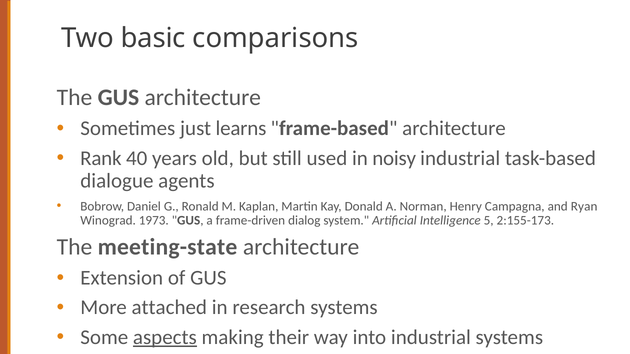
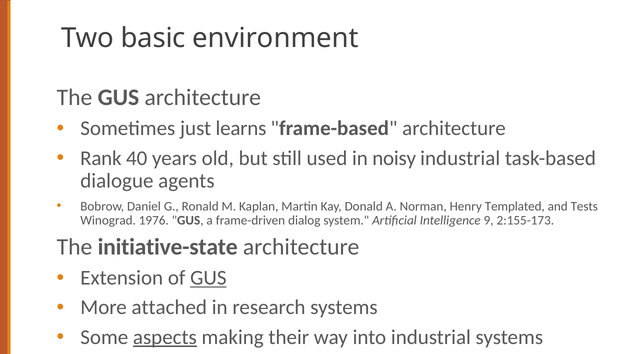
comparisons: comparisons -> environment
Campagna: Campagna -> Templated
Ryan: Ryan -> Tests
1973: 1973 -> 1976
5: 5 -> 9
meeting-state: meeting-state -> initiative-state
GUS at (208, 278) underline: none -> present
